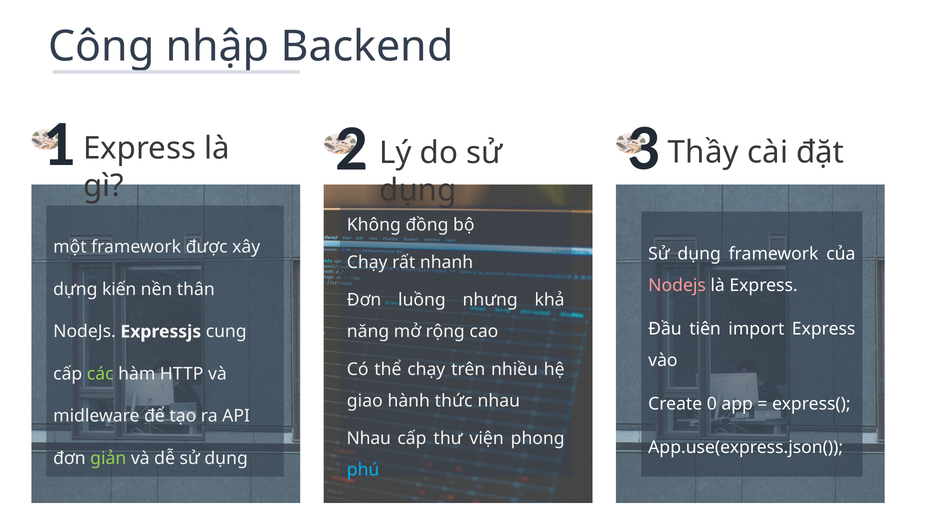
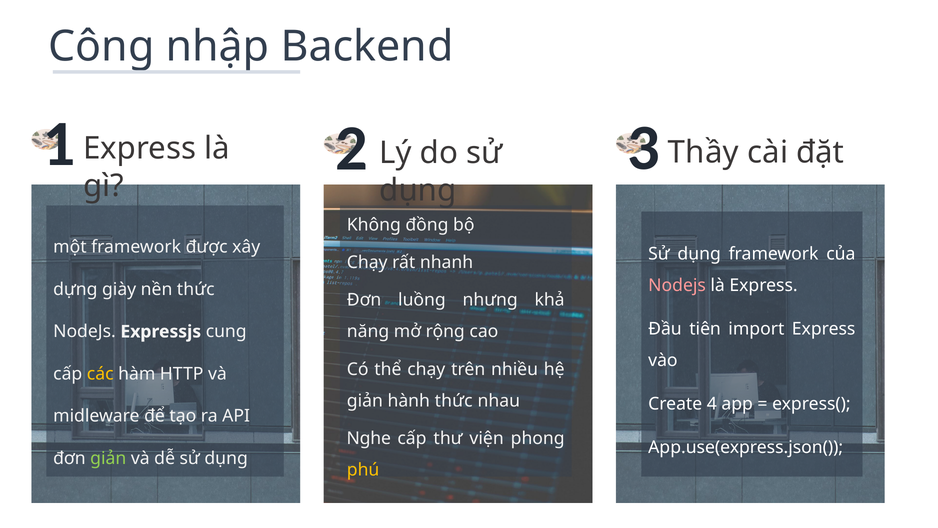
kiến: kiến -> giày
nền thân: thân -> thức
các colour: light green -> yellow
giao at (365, 401): giao -> giản
0: 0 -> 4
Nhau at (369, 438): Nhau -> Nghe
phú colour: light blue -> yellow
